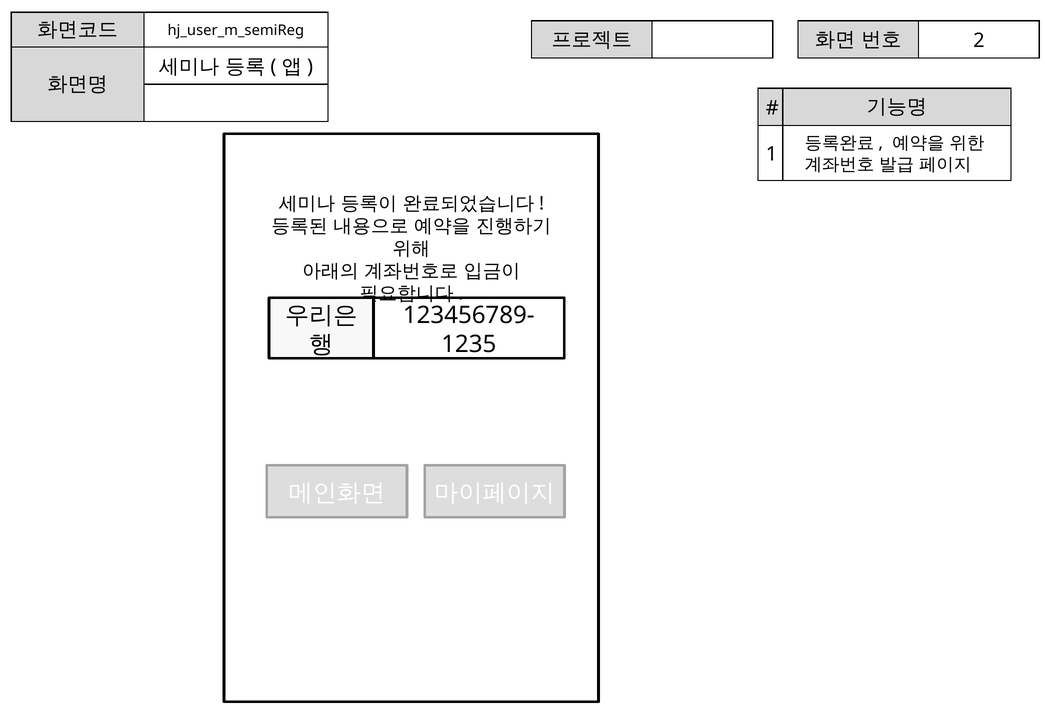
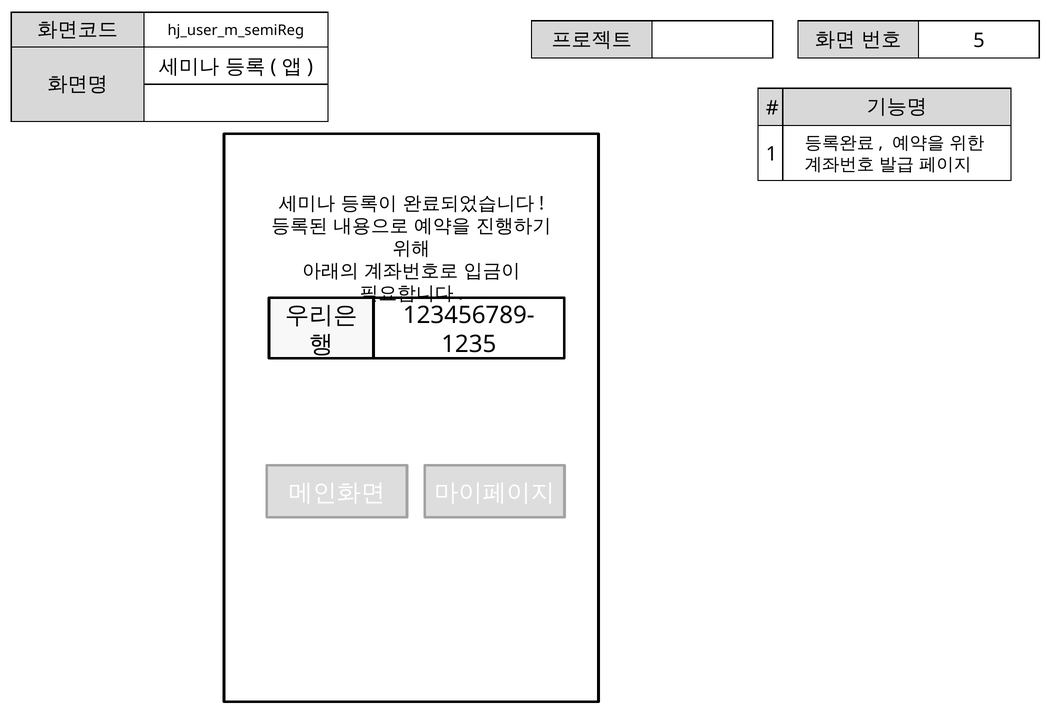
2: 2 -> 5
